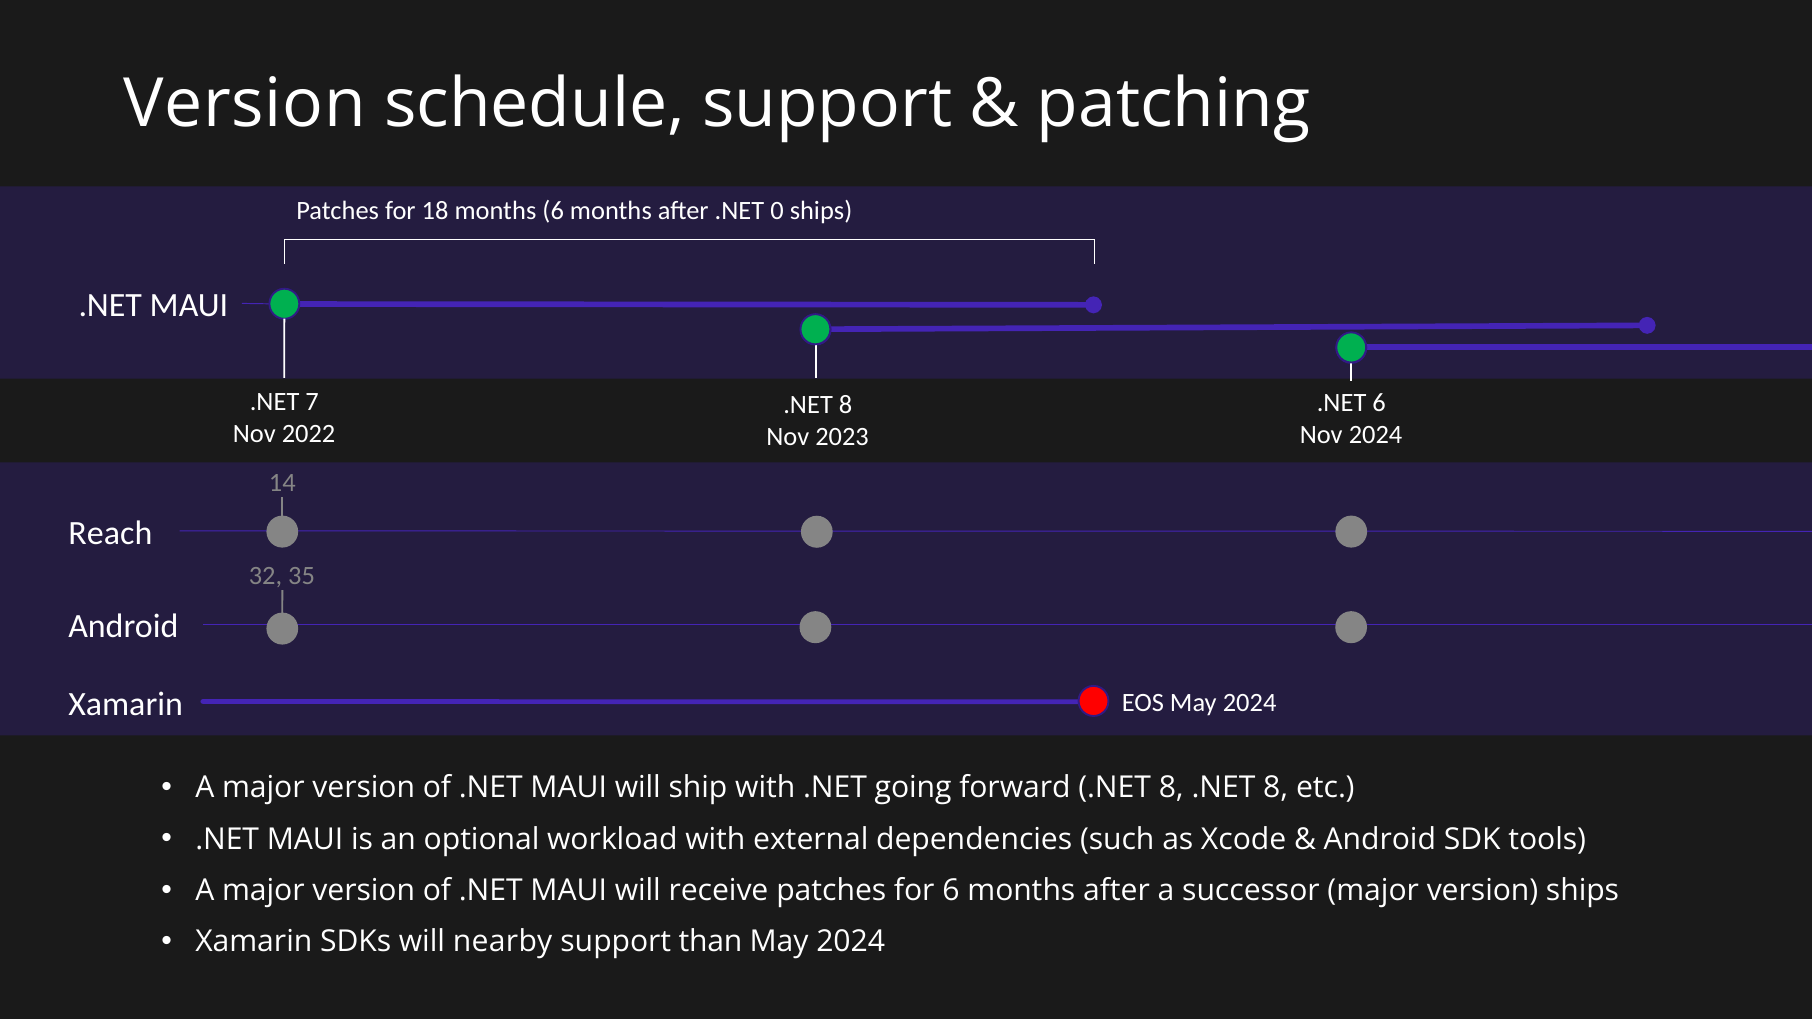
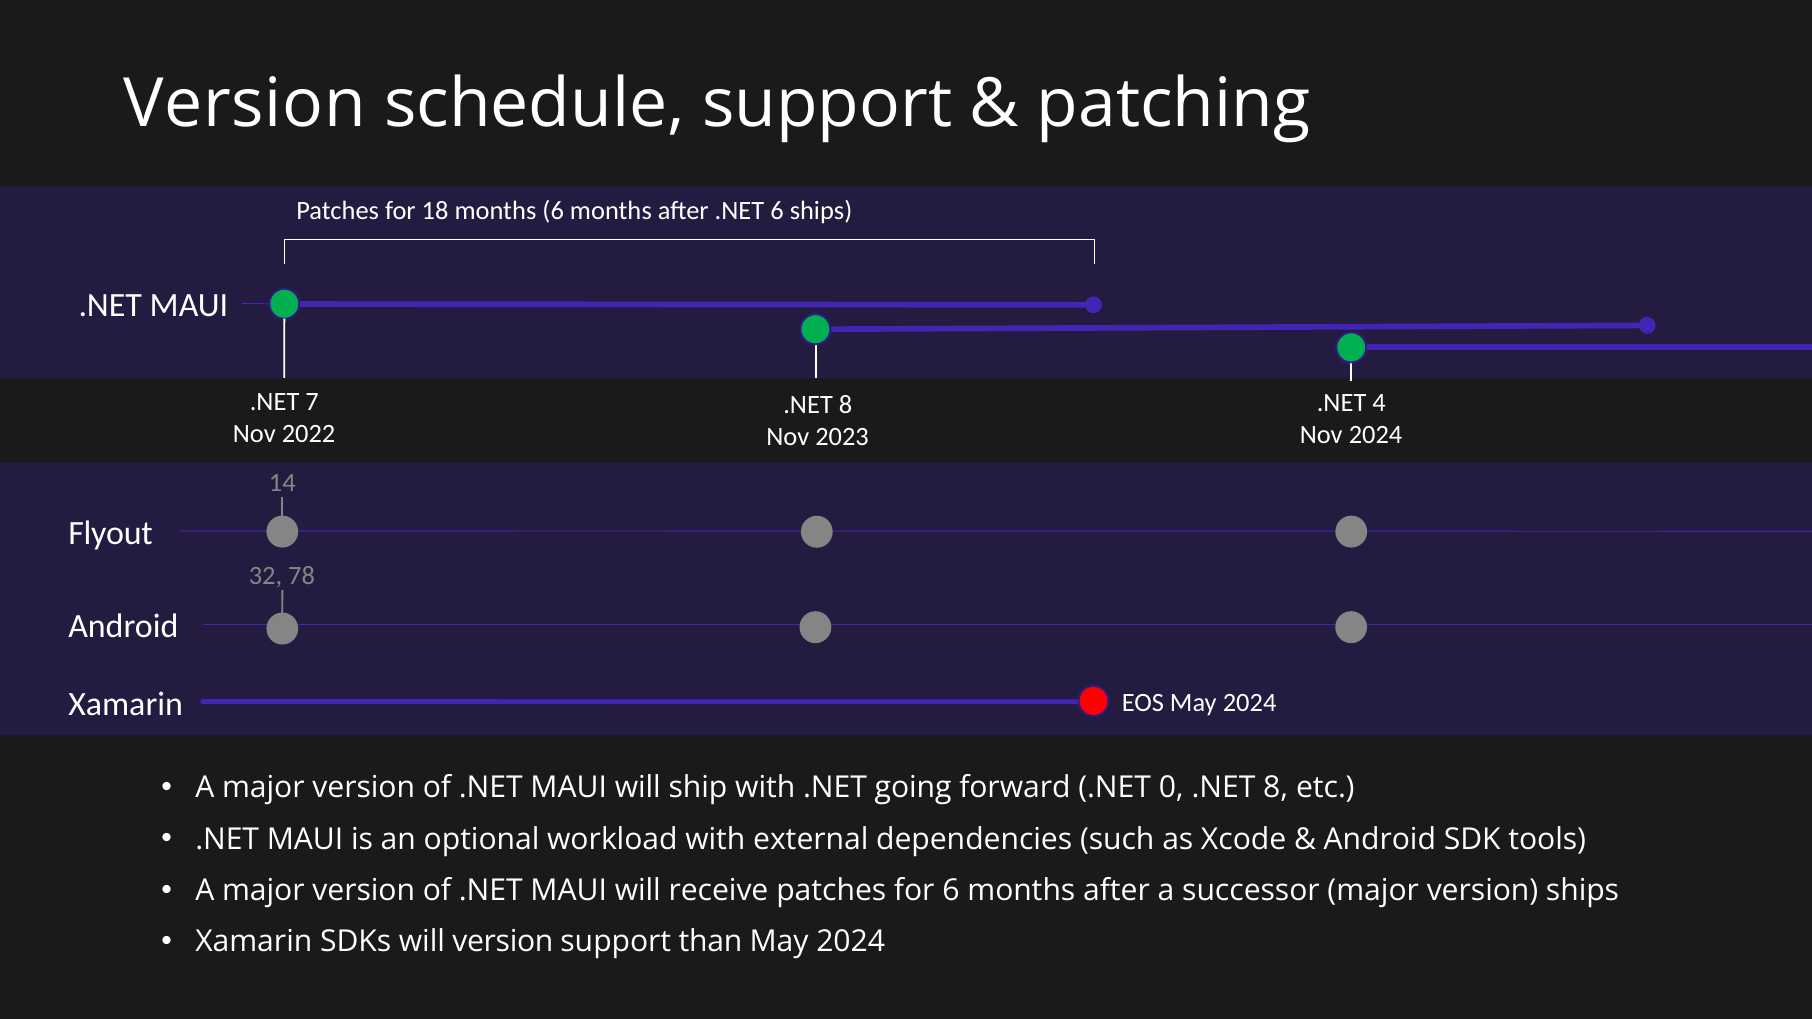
.NET 0: 0 -> 6
.NET 6: 6 -> 4
Reach: Reach -> Flyout
35: 35 -> 78
forward .NET 8: 8 -> 0
will nearby: nearby -> version
